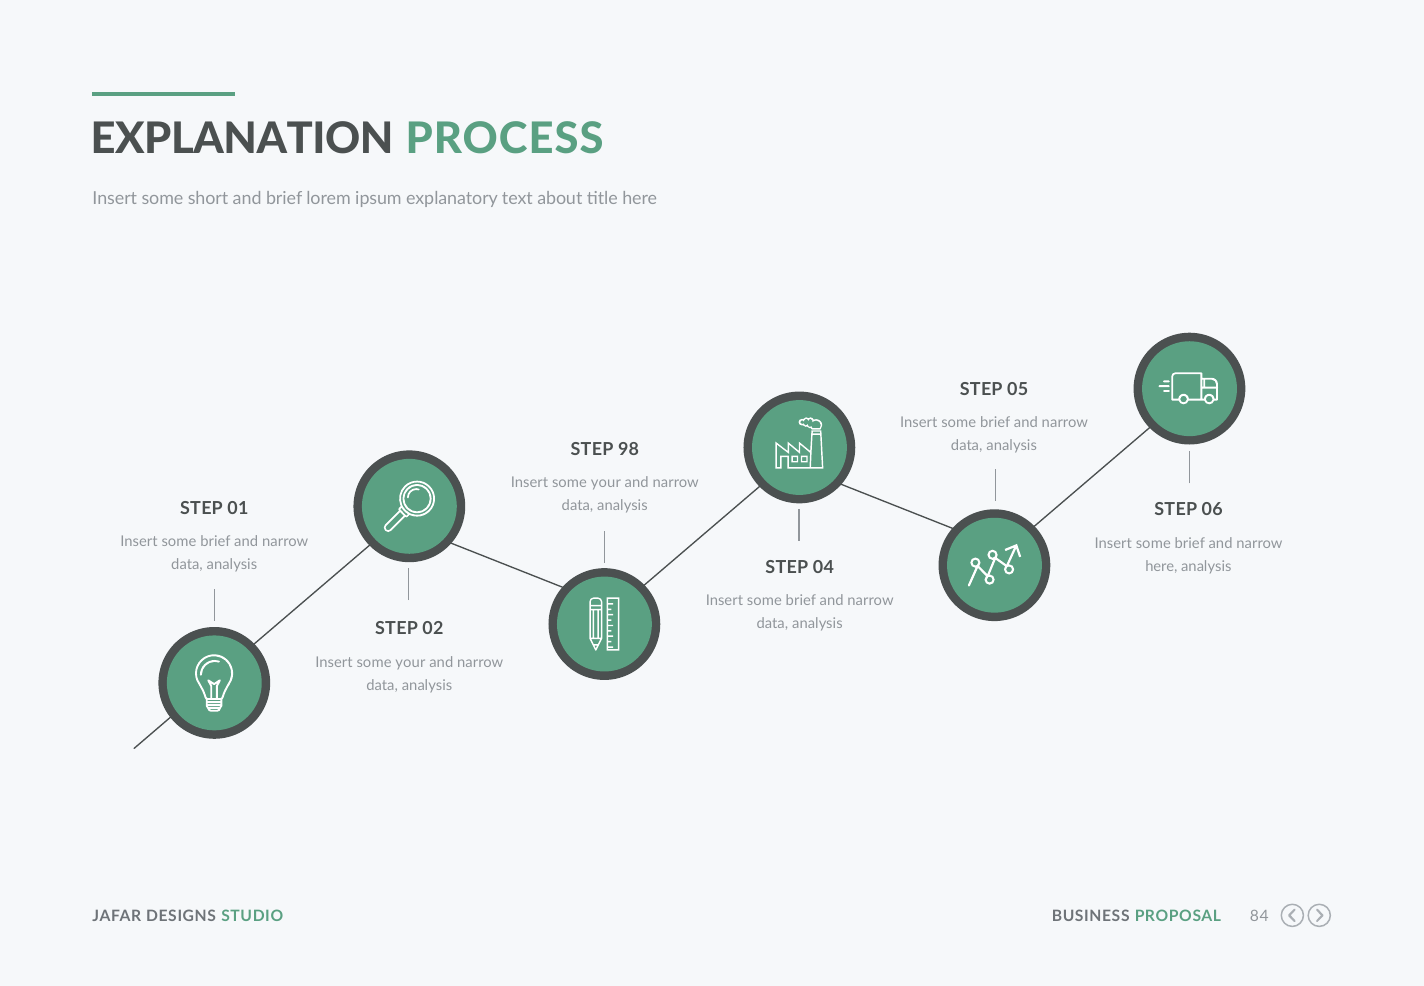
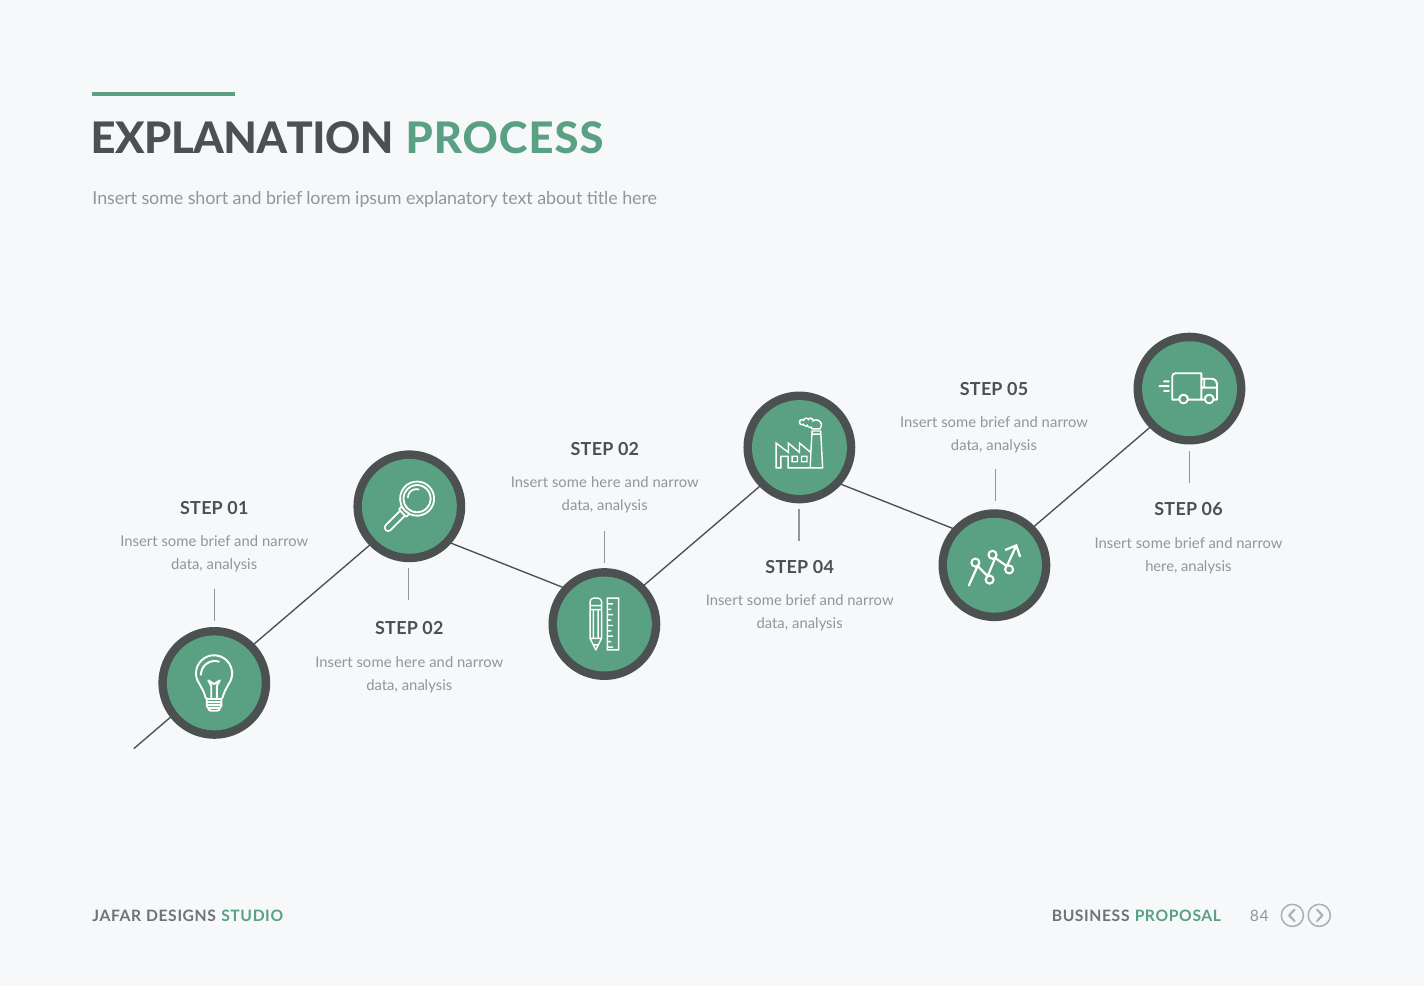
98 at (628, 449): 98 -> 02
your at (606, 483): your -> here
your at (410, 662): your -> here
